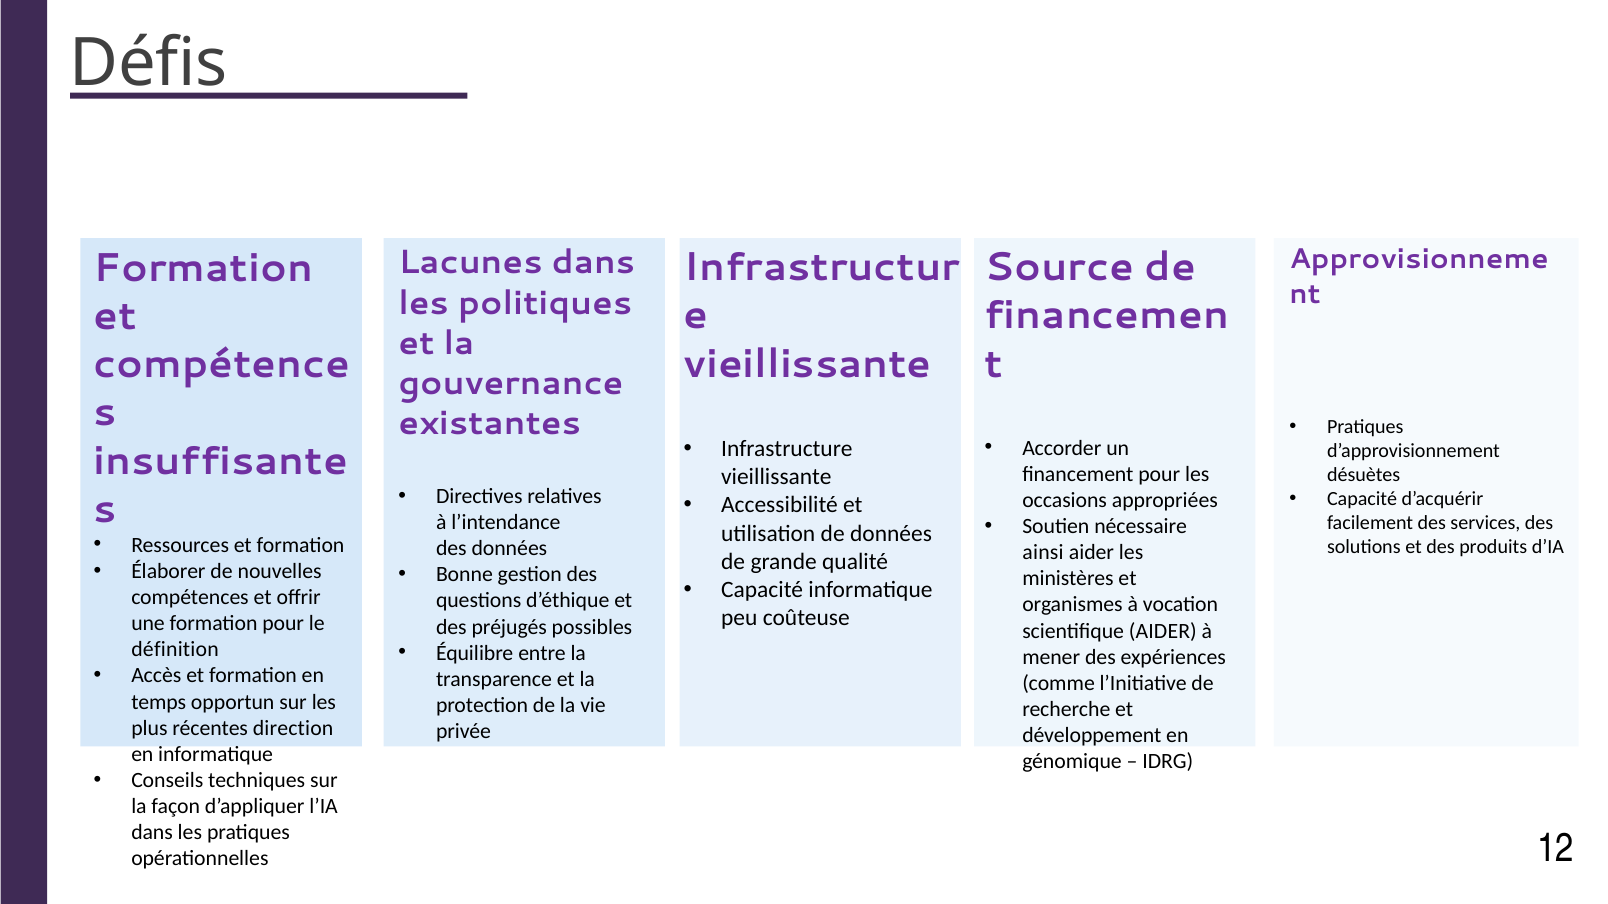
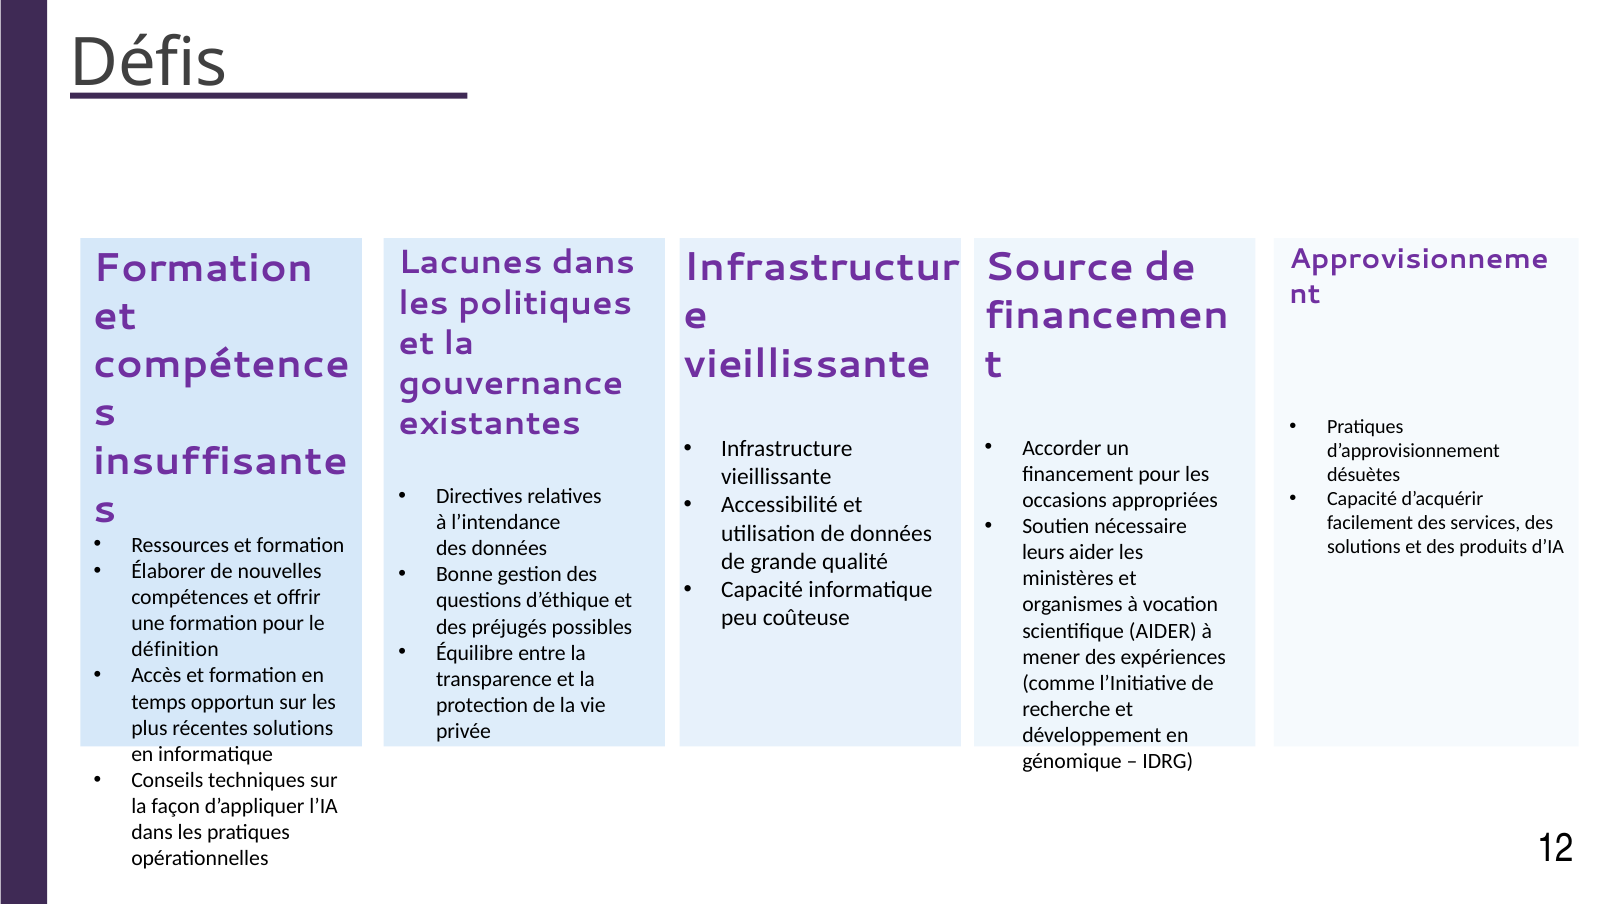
ainsi: ainsi -> leurs
récentes direction: direction -> solutions
